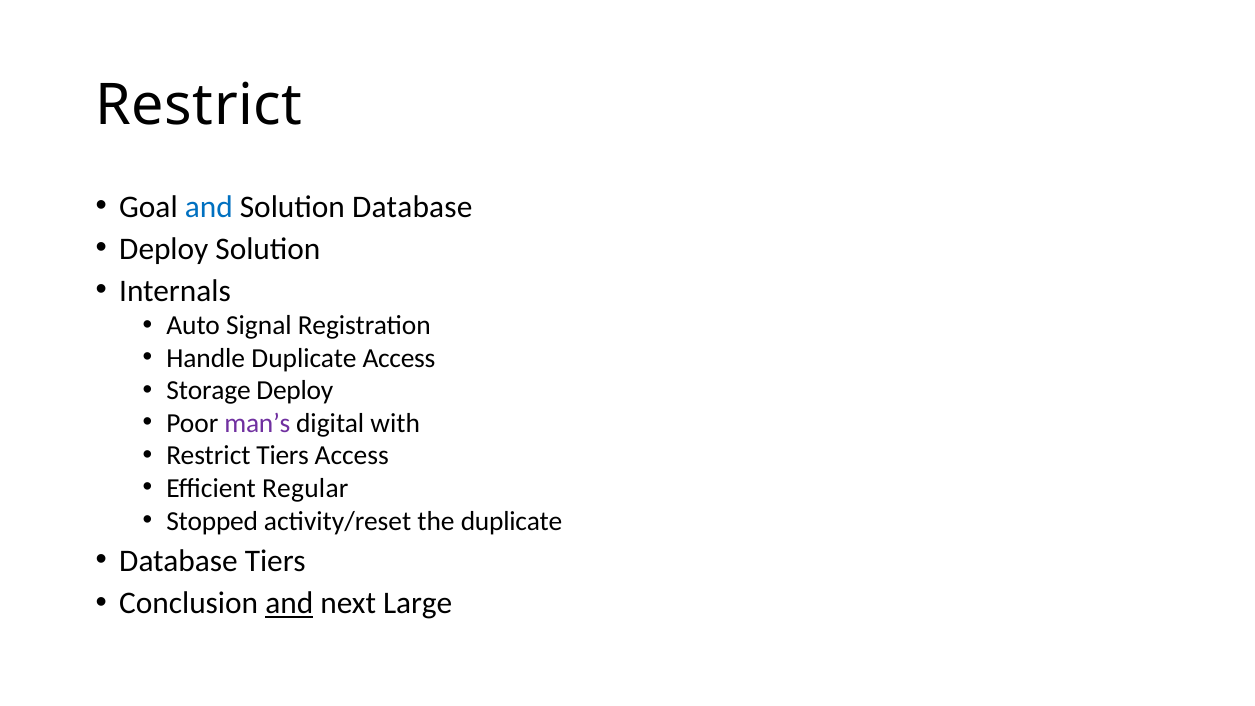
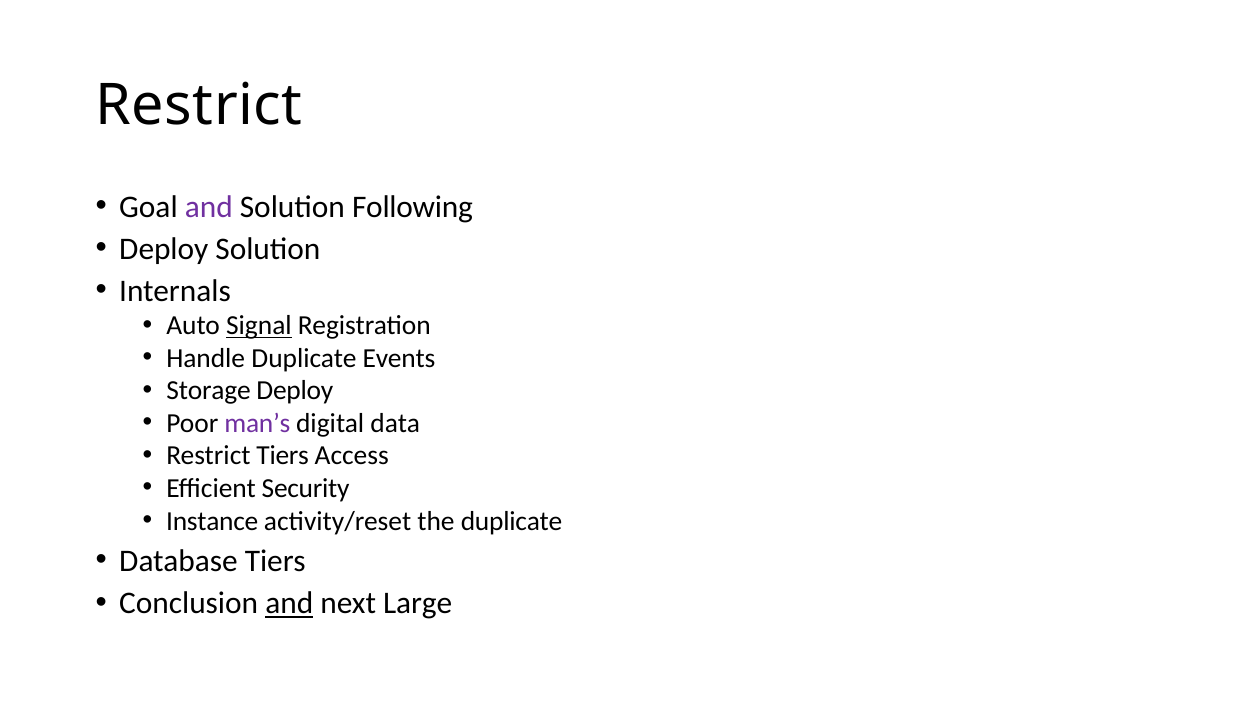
and at (209, 207) colour: blue -> purple
Solution Database: Database -> Following
Signal underline: none -> present
Duplicate Access: Access -> Events
with: with -> data
Regular: Regular -> Security
Stopped: Stopped -> Instance
